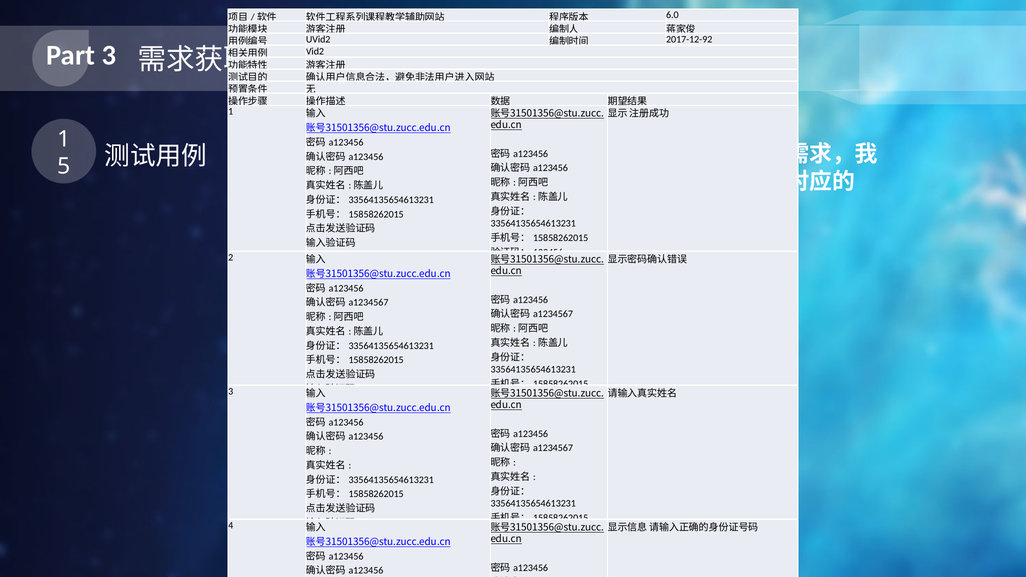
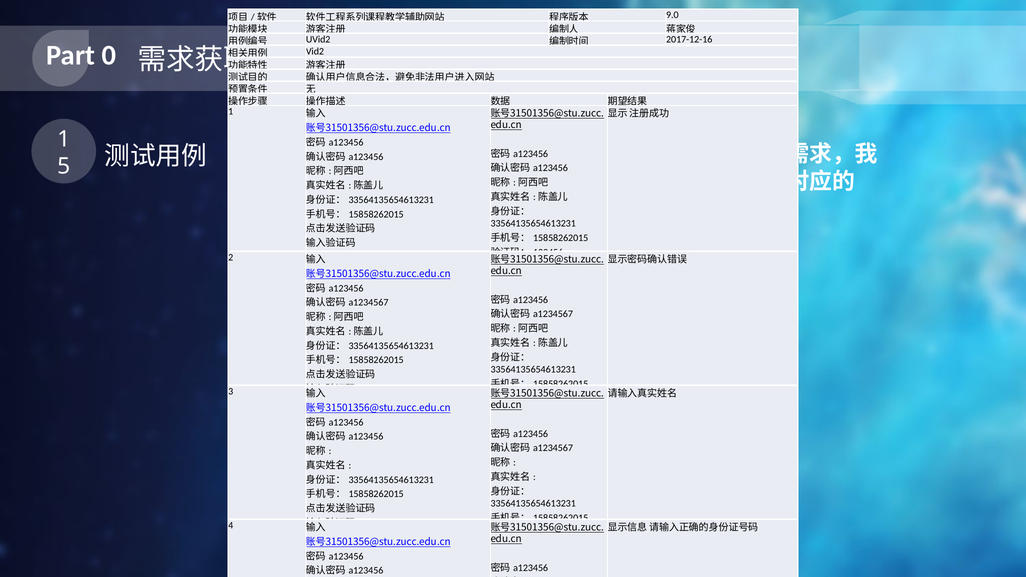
6.0: 6.0 -> 9.0
2017-12-92: 2017-12-92 -> 2017-12-16
Part 3: 3 -> 0
